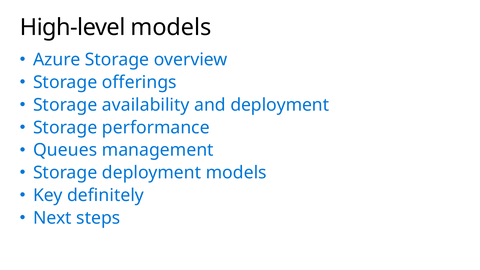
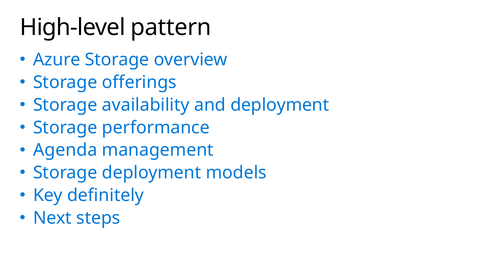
High-level models: models -> pattern
Queues: Queues -> Agenda
